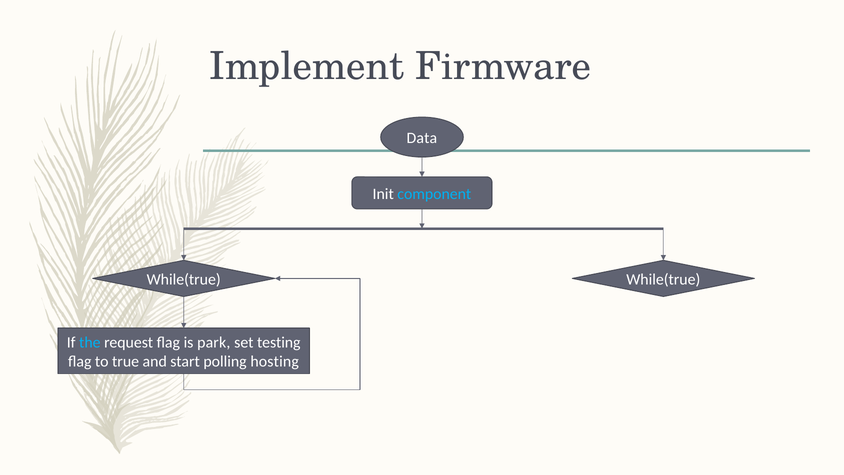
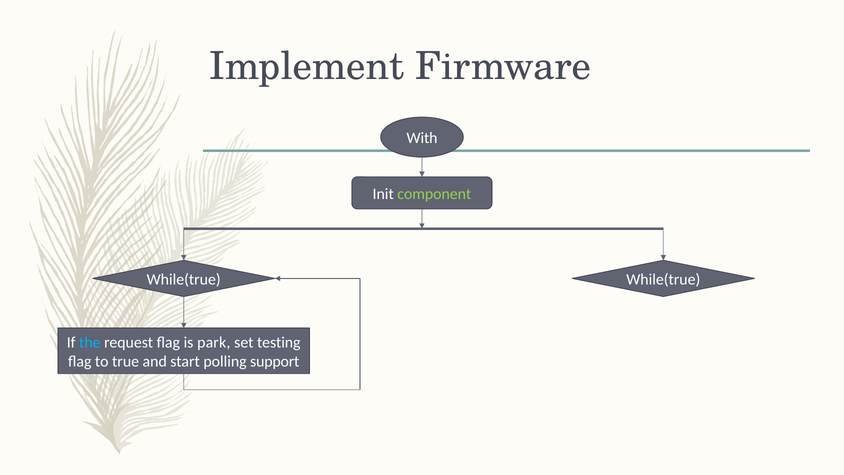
Data: Data -> With
component colour: light blue -> light green
hosting: hosting -> support
